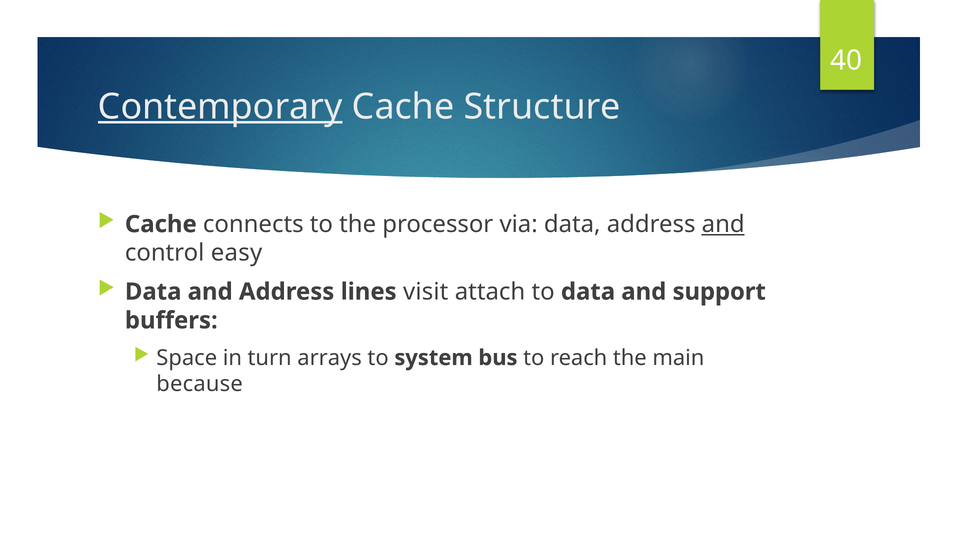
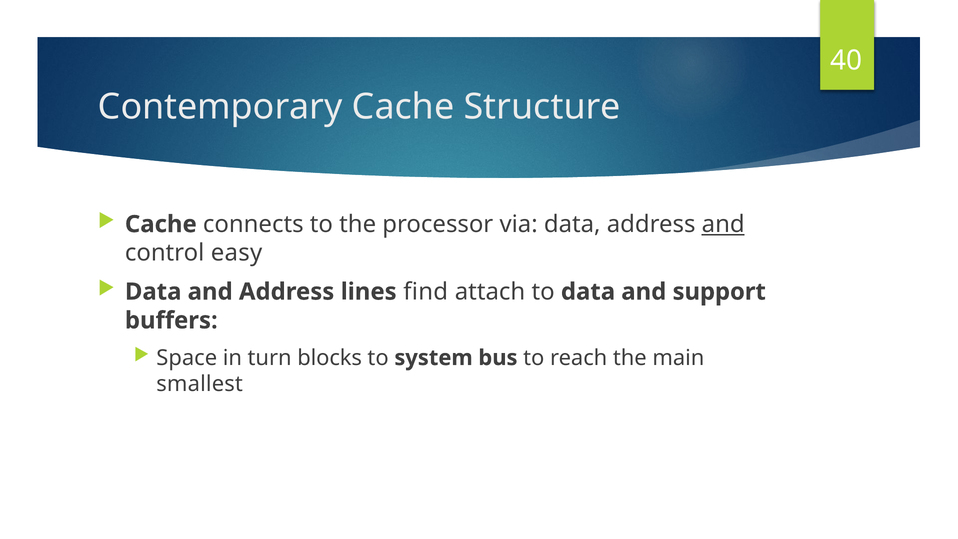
Contemporary underline: present -> none
visit: visit -> find
arrays: arrays -> blocks
because: because -> smallest
